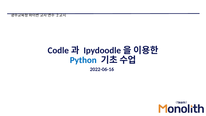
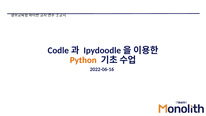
Python colour: blue -> orange
